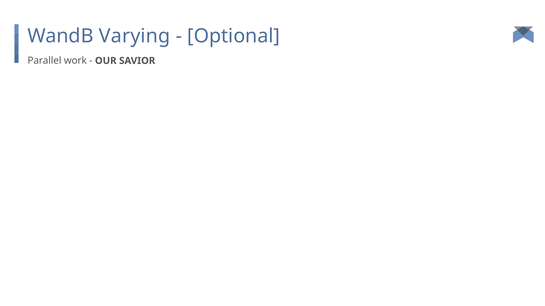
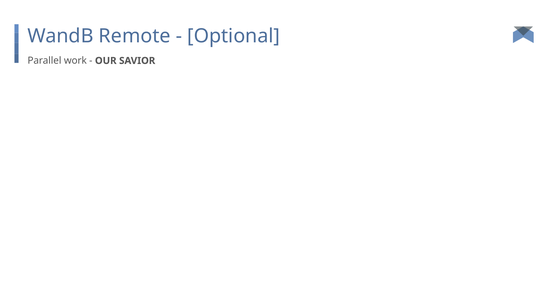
Varying: Varying -> Remote
